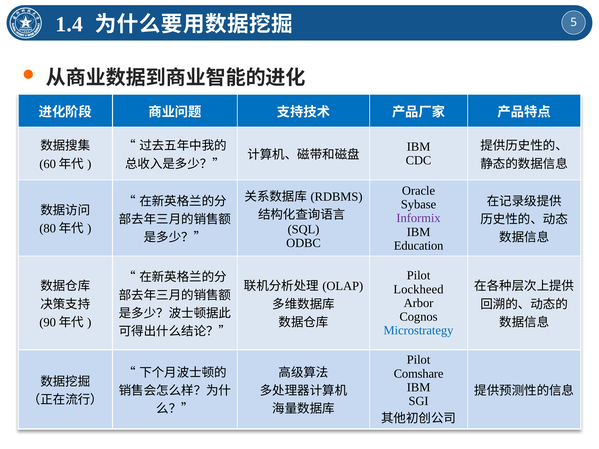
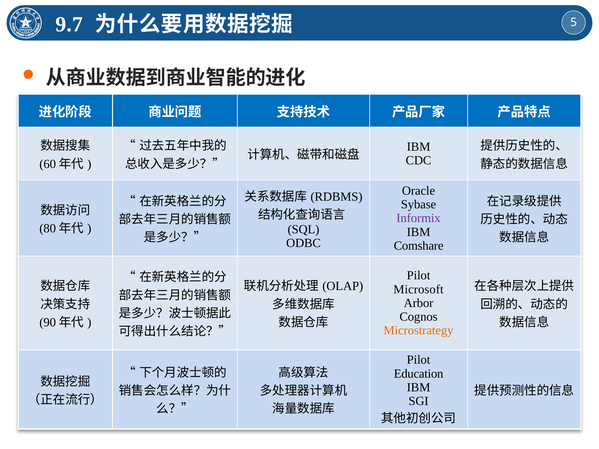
1.4: 1.4 -> 9.7
Education: Education -> Comshare
Lockheed: Lockheed -> Microsoft
Microstrategy colour: blue -> orange
Comshare: Comshare -> Education
